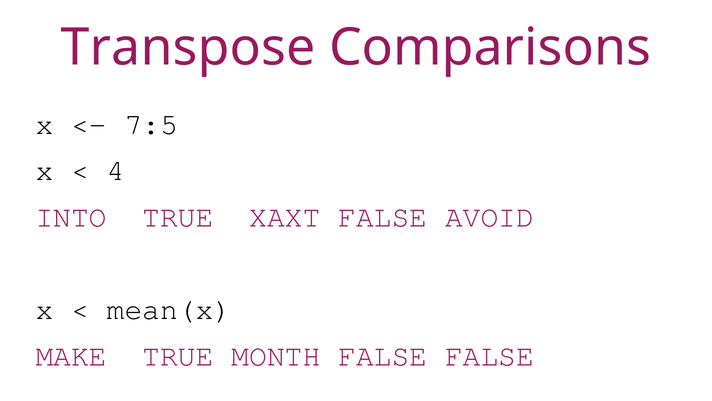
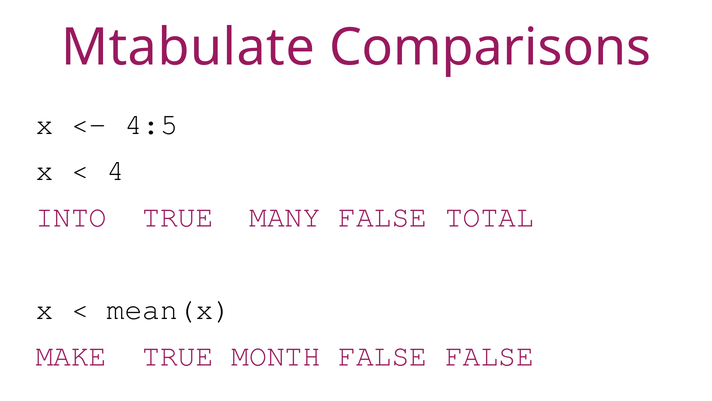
Transpose: Transpose -> Mtabulate
7:5: 7:5 -> 4:5
XAXT: XAXT -> MANY
AVOID: AVOID -> TOTAL
